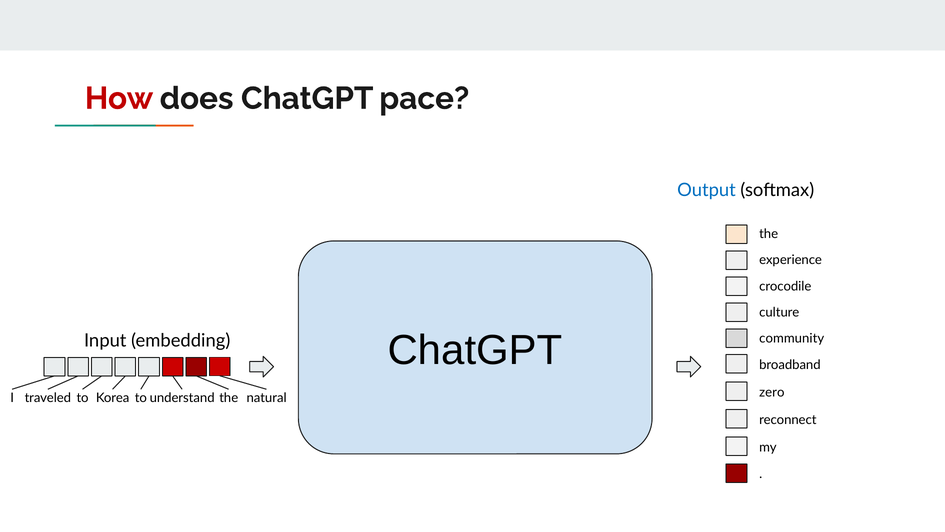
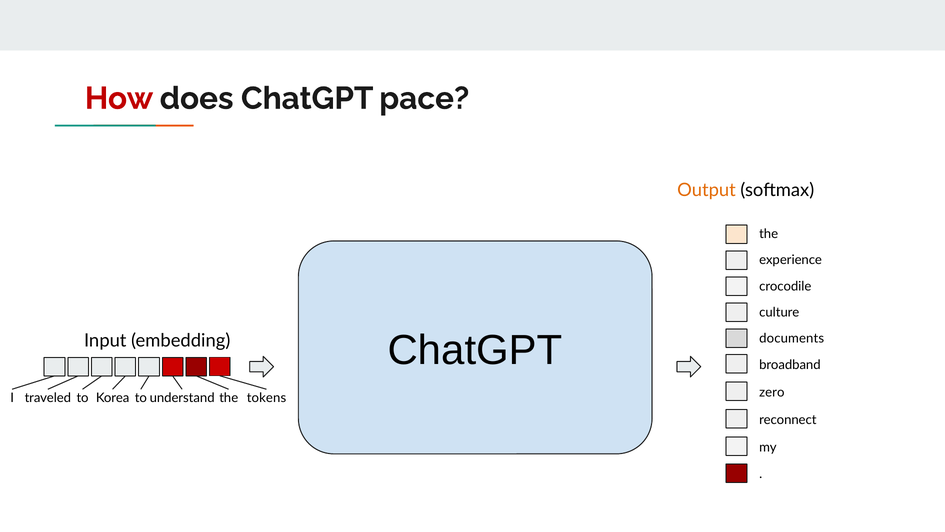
Output colour: blue -> orange
community: community -> documents
natural: natural -> tokens
